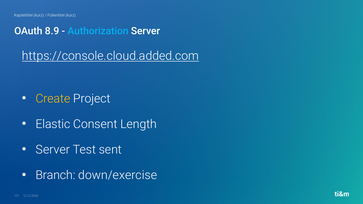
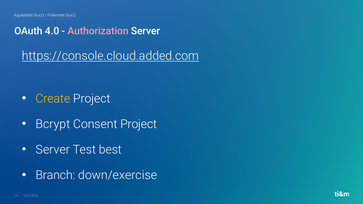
8.9: 8.9 -> 4.0
Authorization colour: light blue -> pink
Elastic: Elastic -> Bcrypt
Consent Length: Length -> Project
sent: sent -> best
